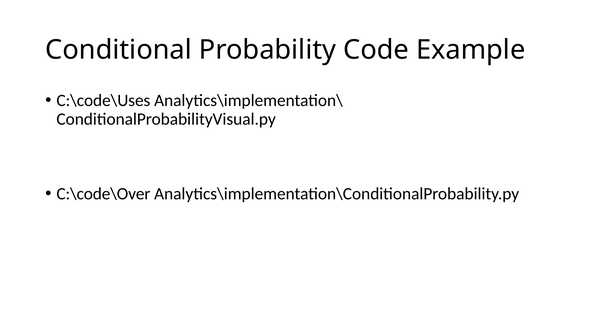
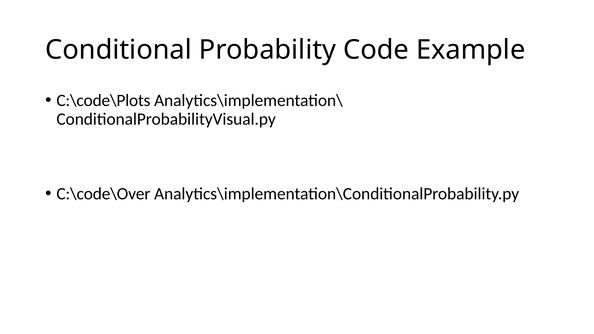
C:\code\Uses: C:\code\Uses -> C:\code\Plots
